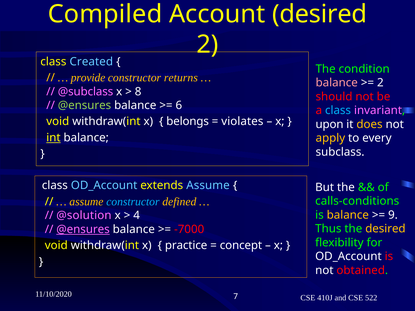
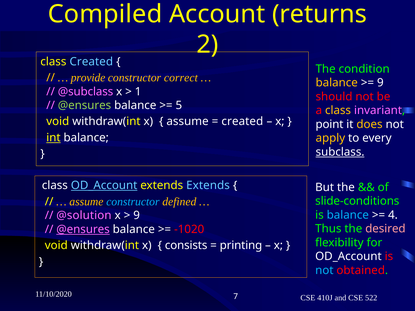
Account desired: desired -> returns
returns: returns -> correct
balance at (337, 83) colour: pink -> yellow
2 at (380, 83): 2 -> 9
8: 8 -> 1
6: 6 -> 5
class at (338, 111) colour: light blue -> yellow
belongs at (188, 122): belongs -> assume
violates at (242, 122): violates -> created
upon: upon -> point
subclass underline: none -> present
OD_Account at (104, 186) underline: none -> present
extends Assume: Assume -> Extends
calls-conditions: calls-conditions -> slide-conditions
balance at (348, 215) colour: yellow -> light blue
9: 9 -> 4
4 at (137, 216): 4 -> 9
desired at (385, 229) colour: yellow -> pink
-7000: -7000 -> -1020
practice: practice -> consists
concept: concept -> printing
not at (324, 270) colour: white -> light blue
